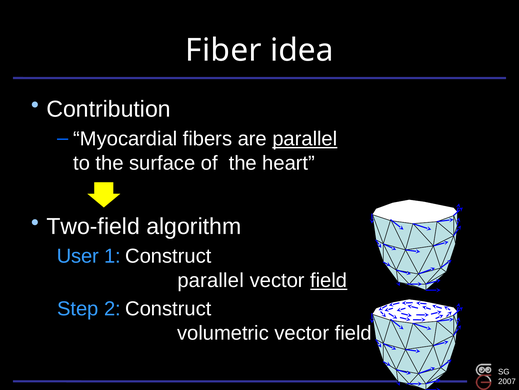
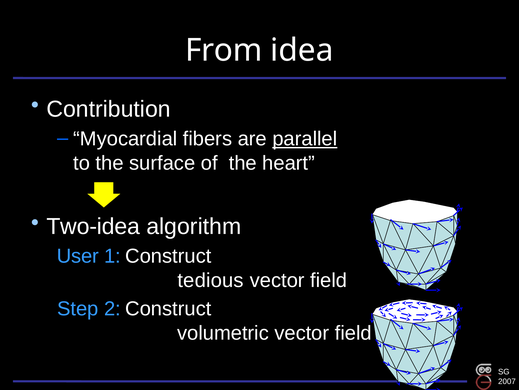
Fiber: Fiber -> From
Two-field: Two-field -> Two-idea
parallel at (211, 280): parallel -> tedious
field at (329, 280) underline: present -> none
